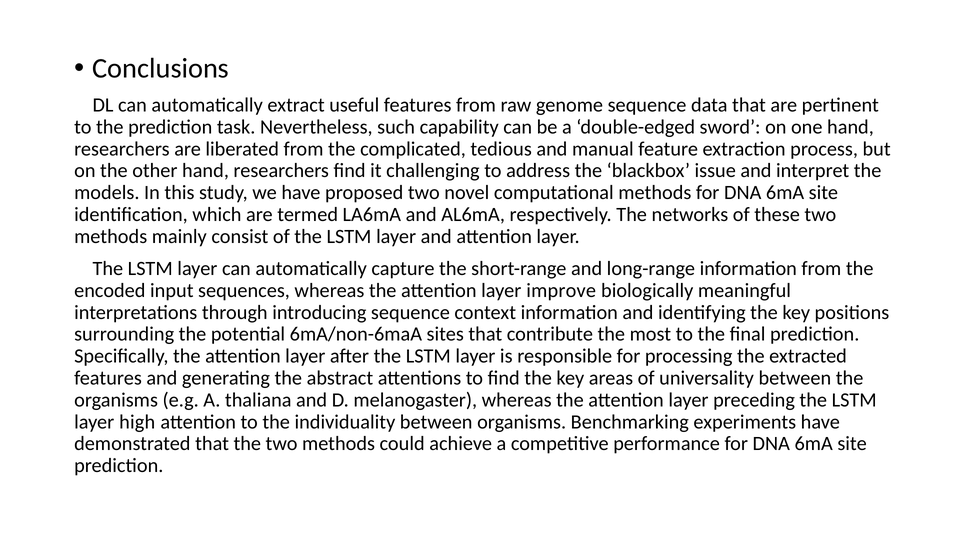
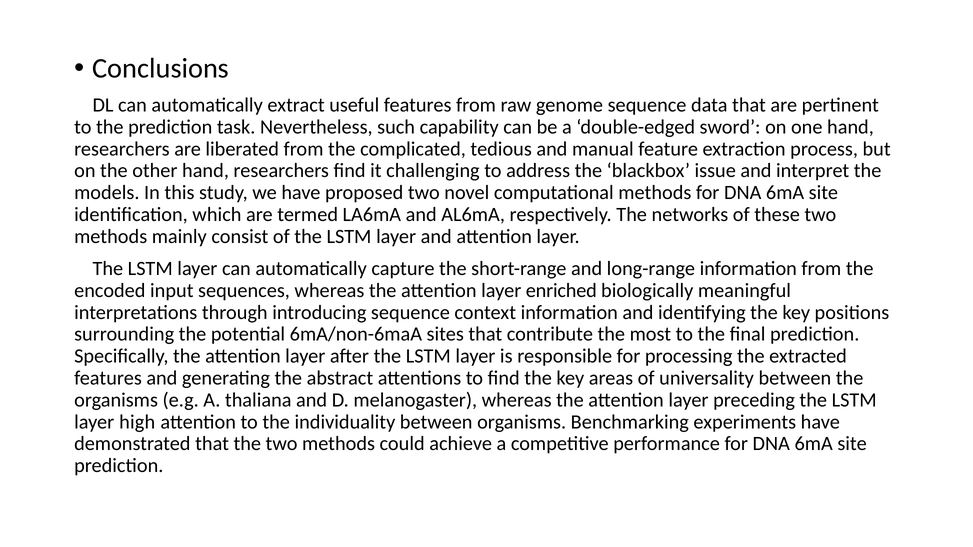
improve: improve -> enriched
